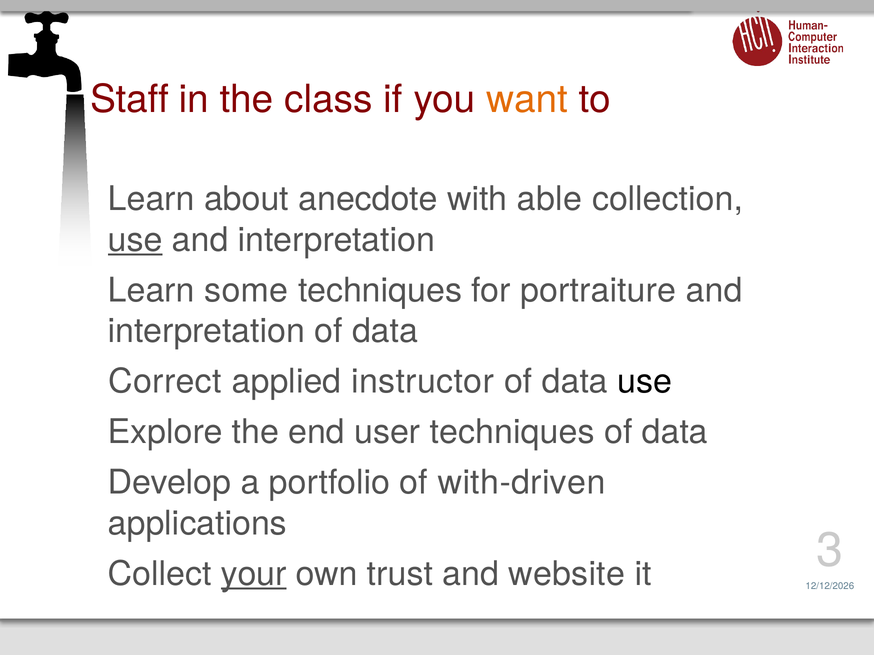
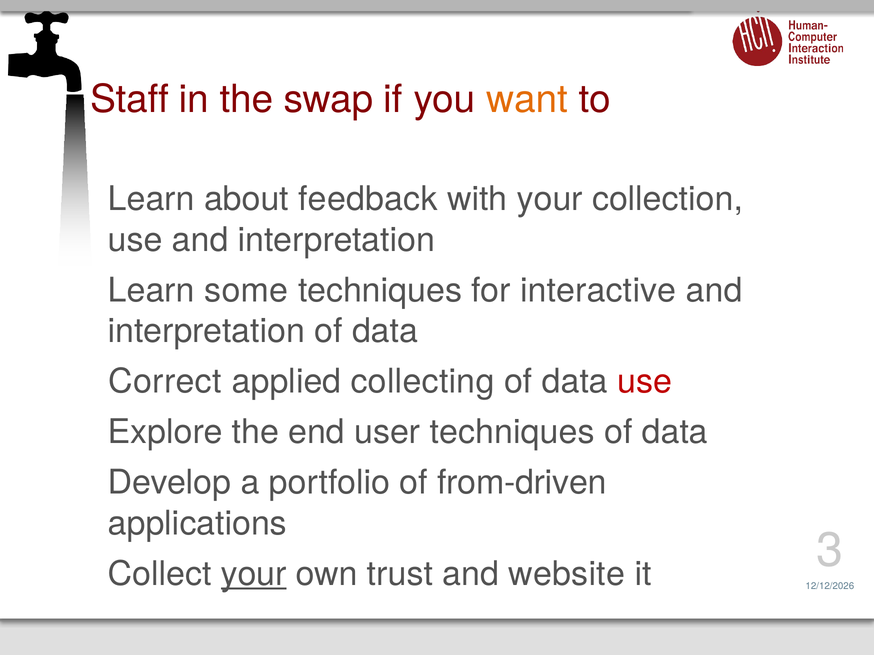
class: class -> swap
anecdote: anecdote -> feedback
with able: able -> your
use at (135, 240) underline: present -> none
portraiture: portraiture -> interactive
instructor: instructor -> collecting
use at (645, 382) colour: black -> red
with-driven: with-driven -> from-driven
